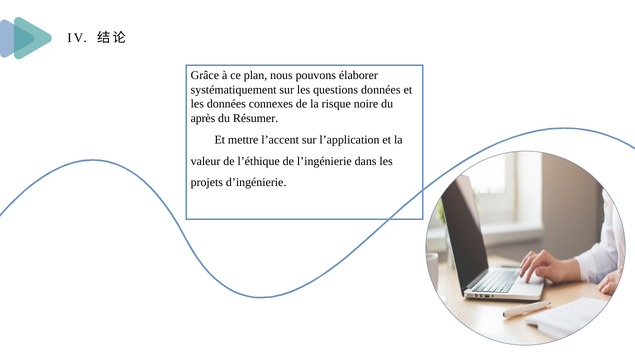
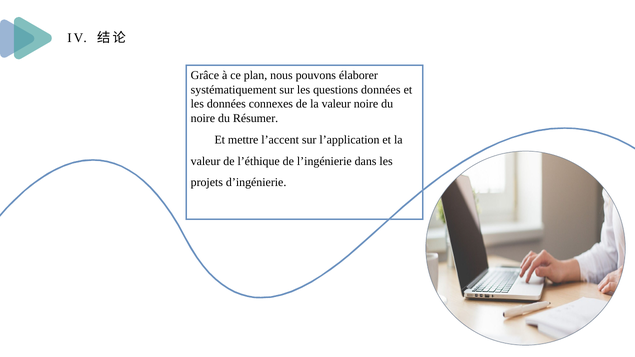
de la risque: risque -> valeur
après at (203, 118): après -> noire
